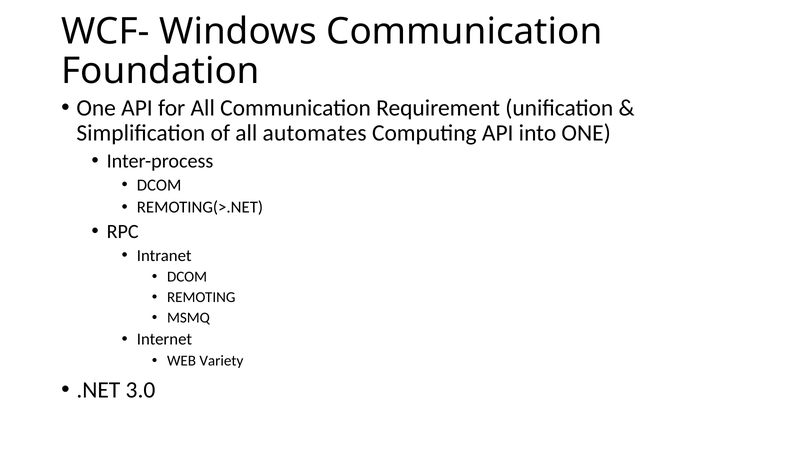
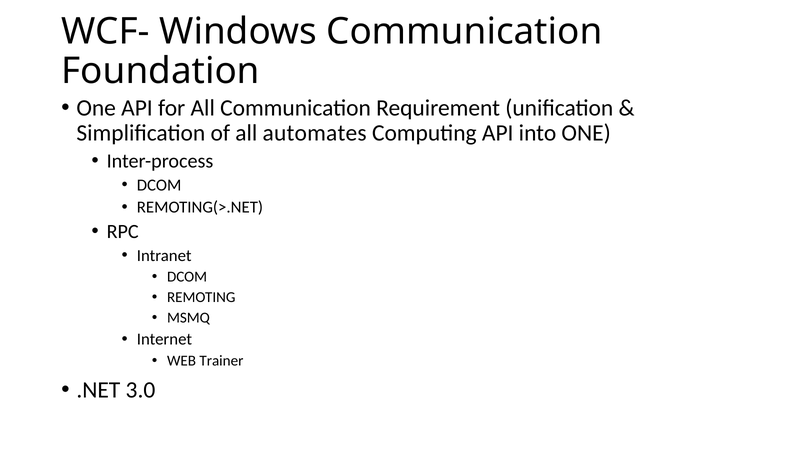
Variety: Variety -> Trainer
